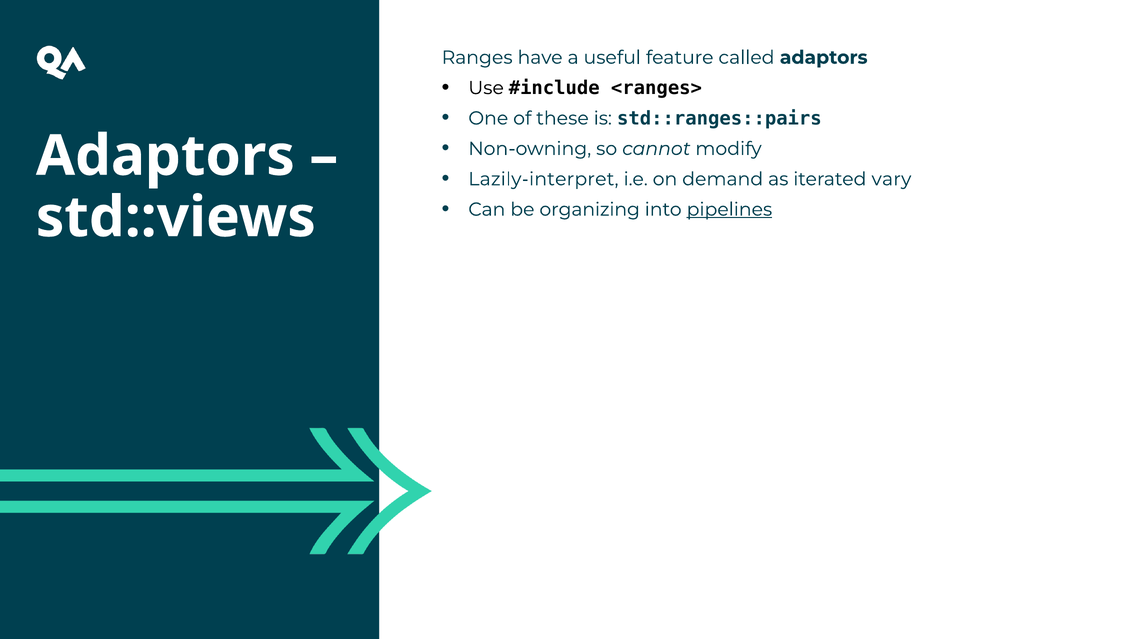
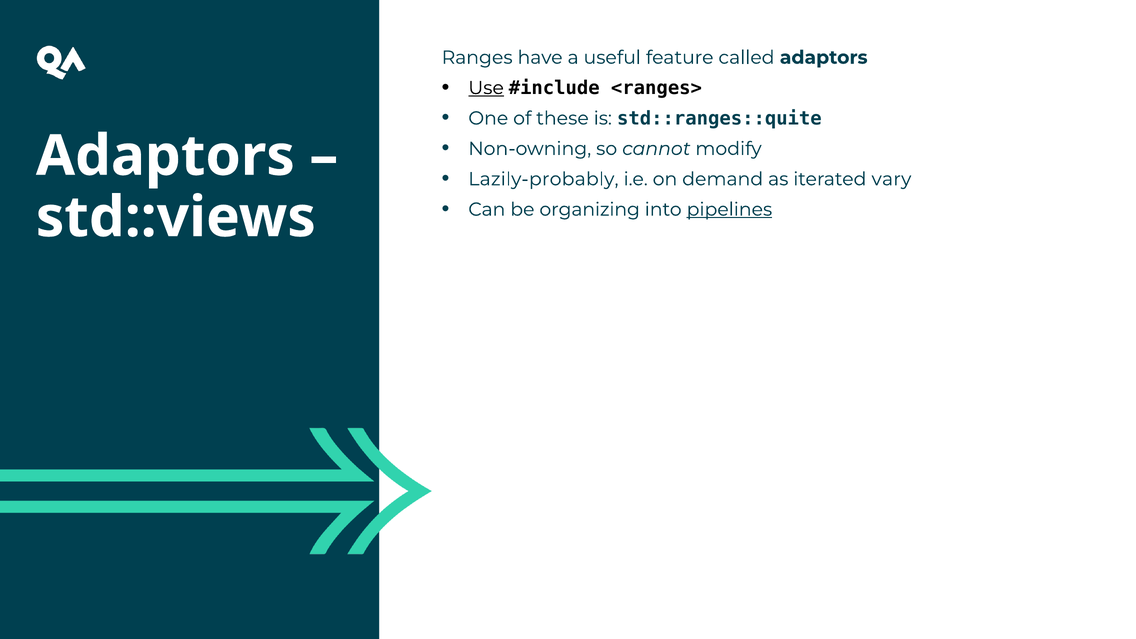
Use underline: none -> present
std::ranges::pairs: std::ranges::pairs -> std::ranges::quite
Lazily-interpret: Lazily-interpret -> Lazily-probably
